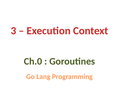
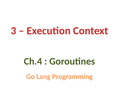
Ch.0: Ch.0 -> Ch.4
